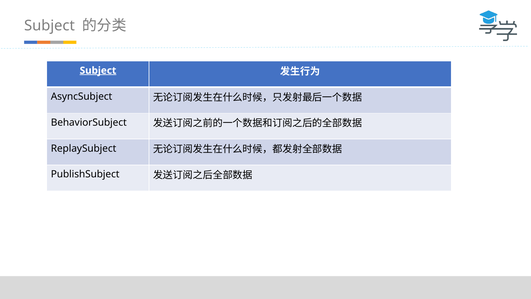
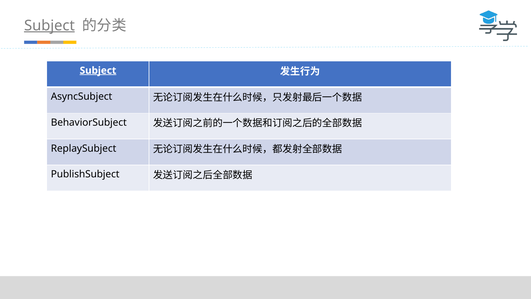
Subject at (49, 26) underline: none -> present
